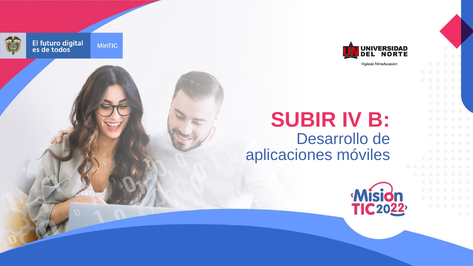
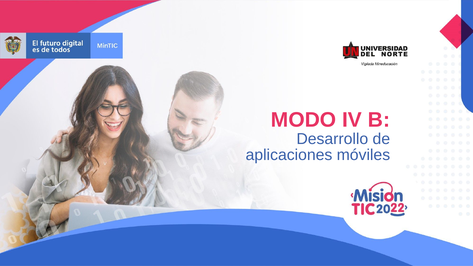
SUBIR: SUBIR -> MODO
